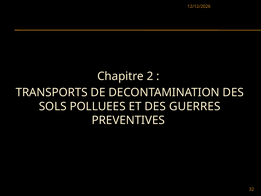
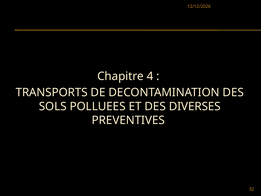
2: 2 -> 4
GUERRES: GUERRES -> DIVERSES
